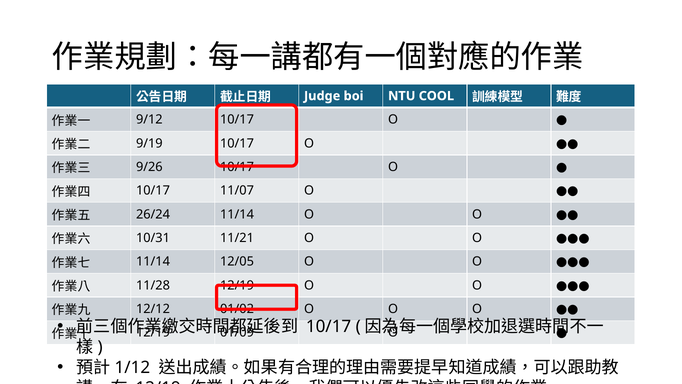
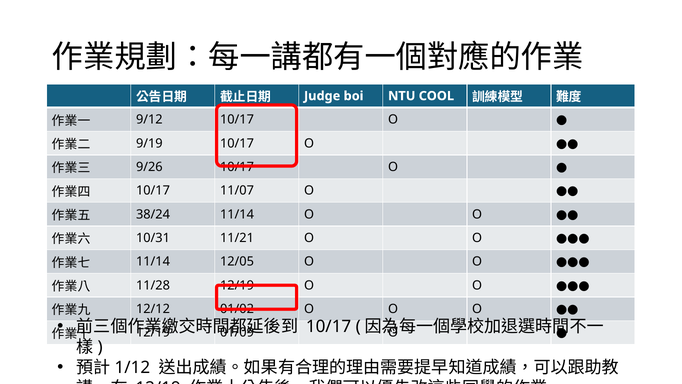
26/24: 26/24 -> 38/24
